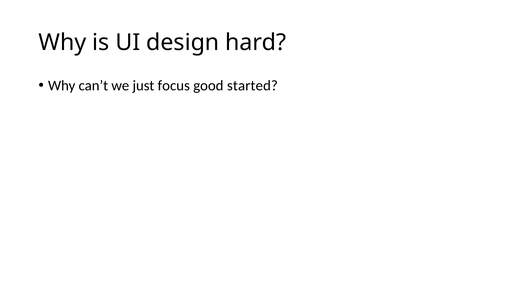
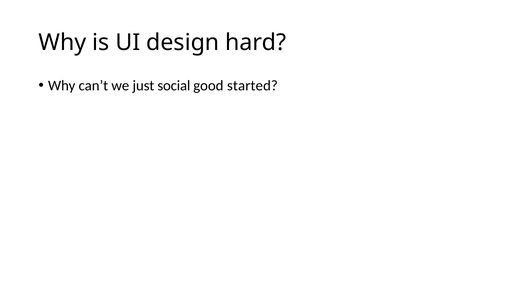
focus: focus -> social
